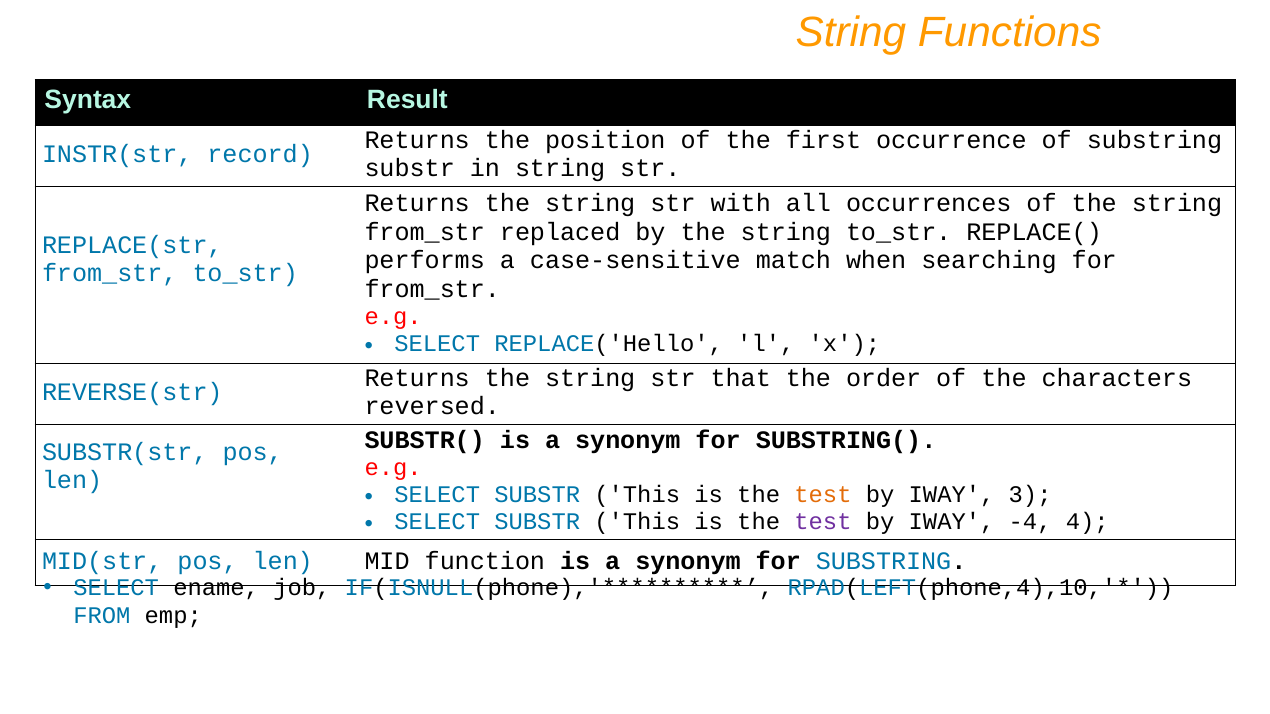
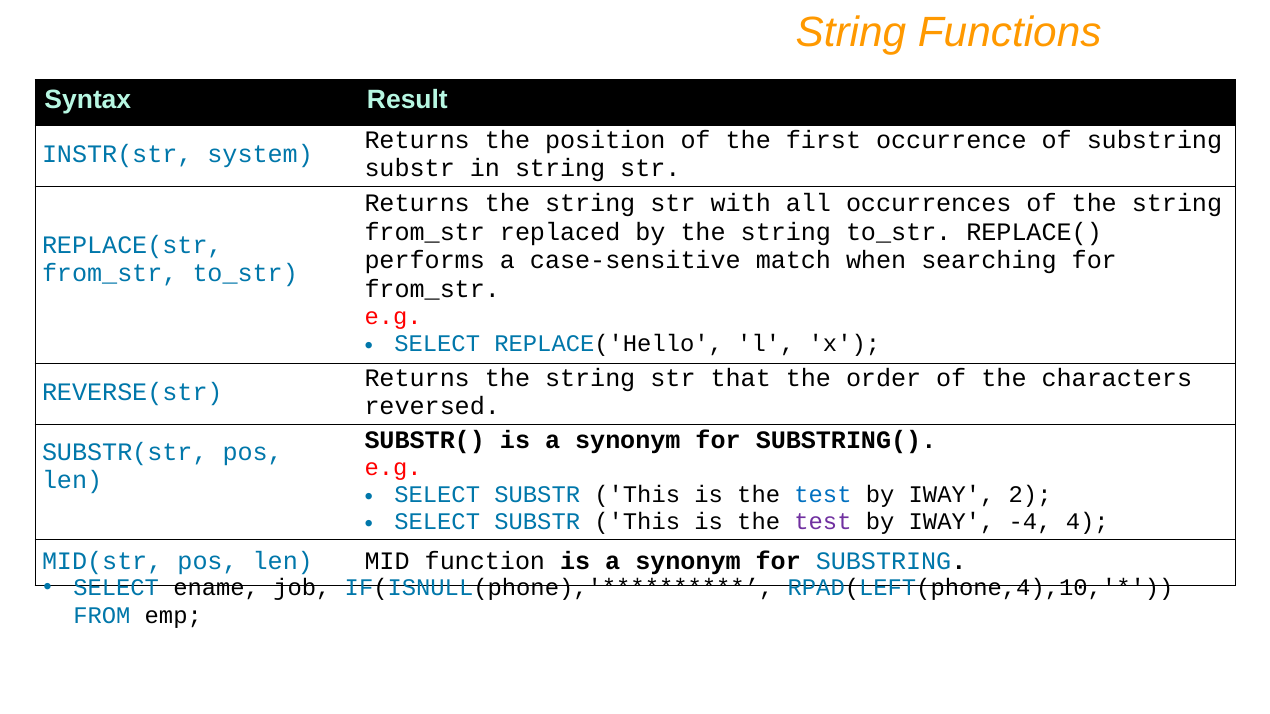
record: record -> system
test at (823, 495) colour: orange -> blue
3: 3 -> 2
